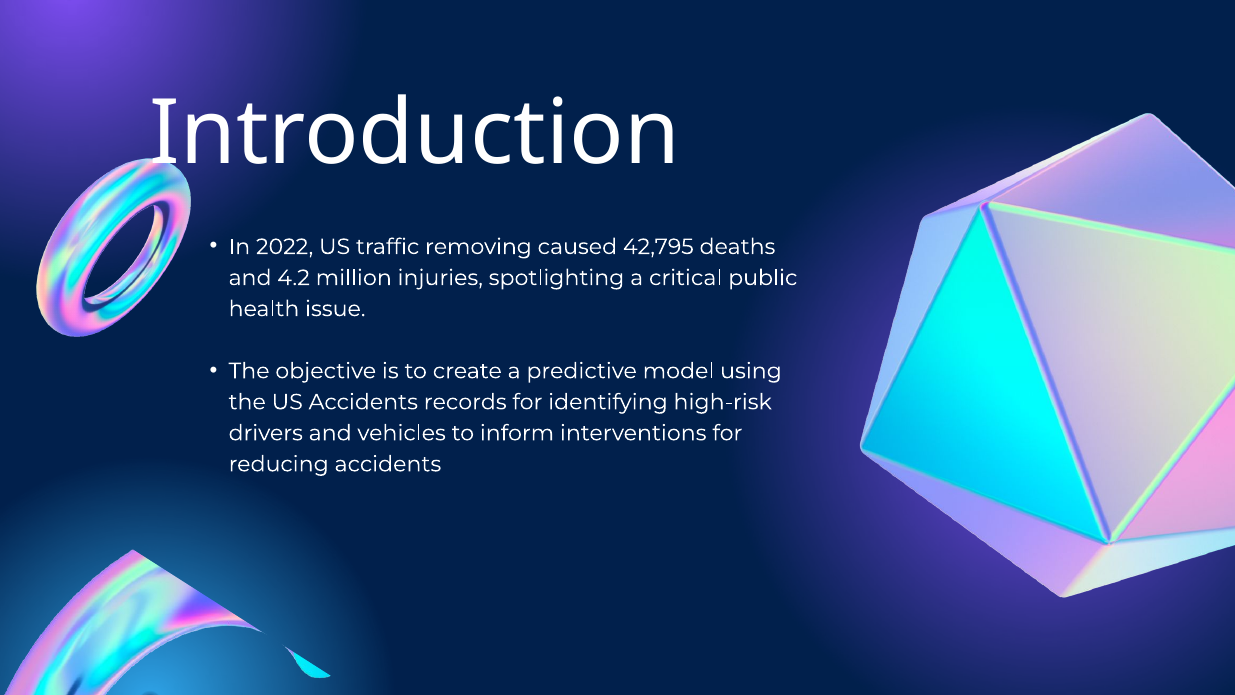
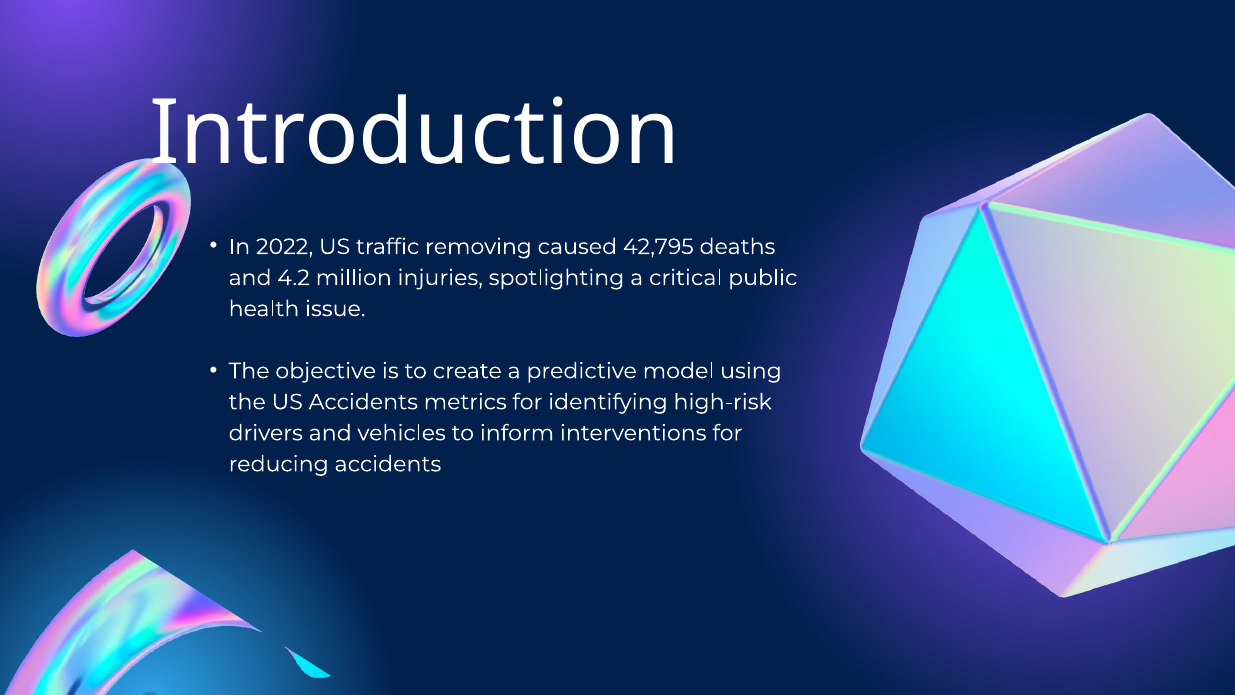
records: records -> metrics
